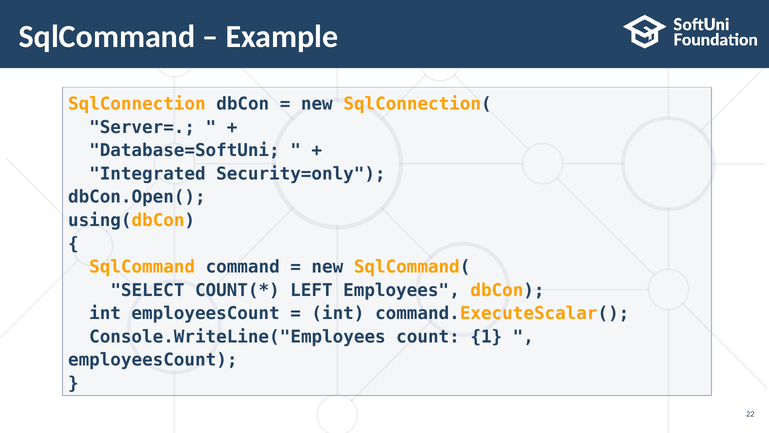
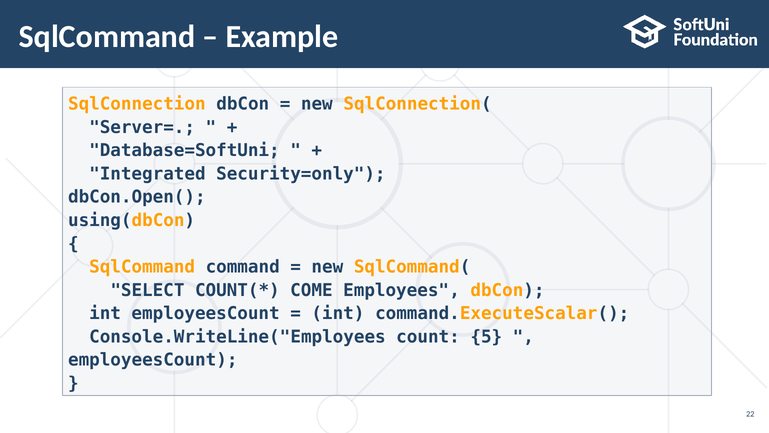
LEFT: LEFT -> COME
1: 1 -> 5
